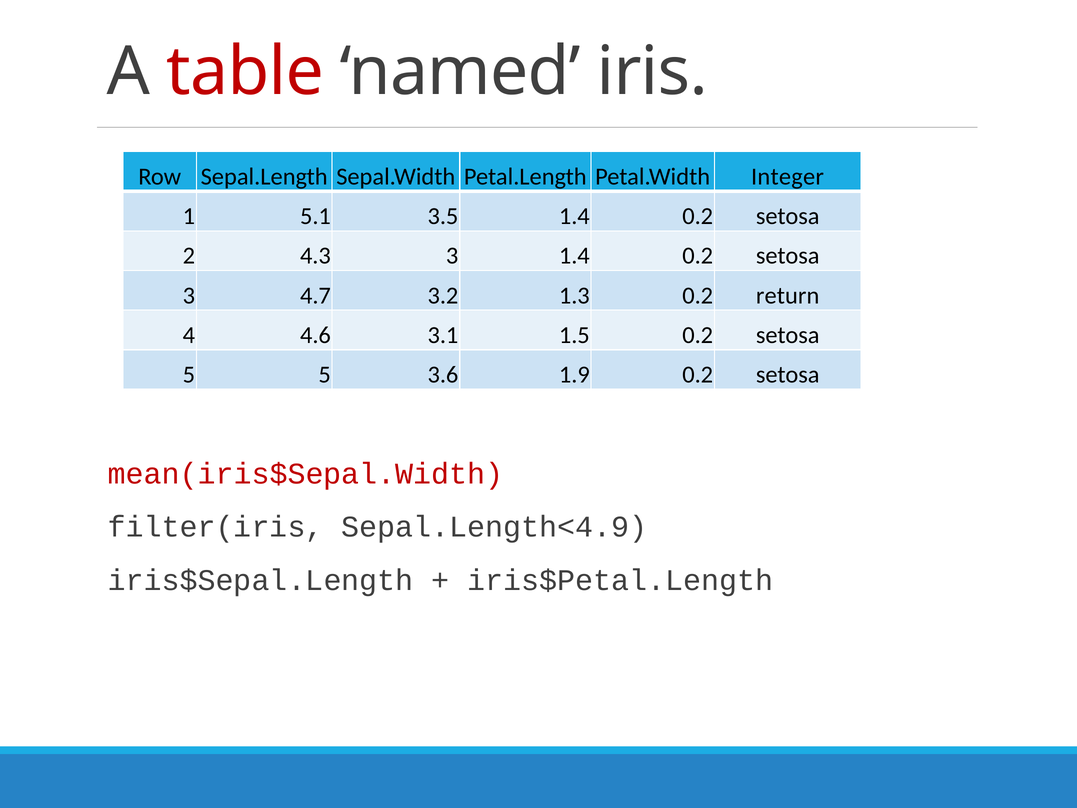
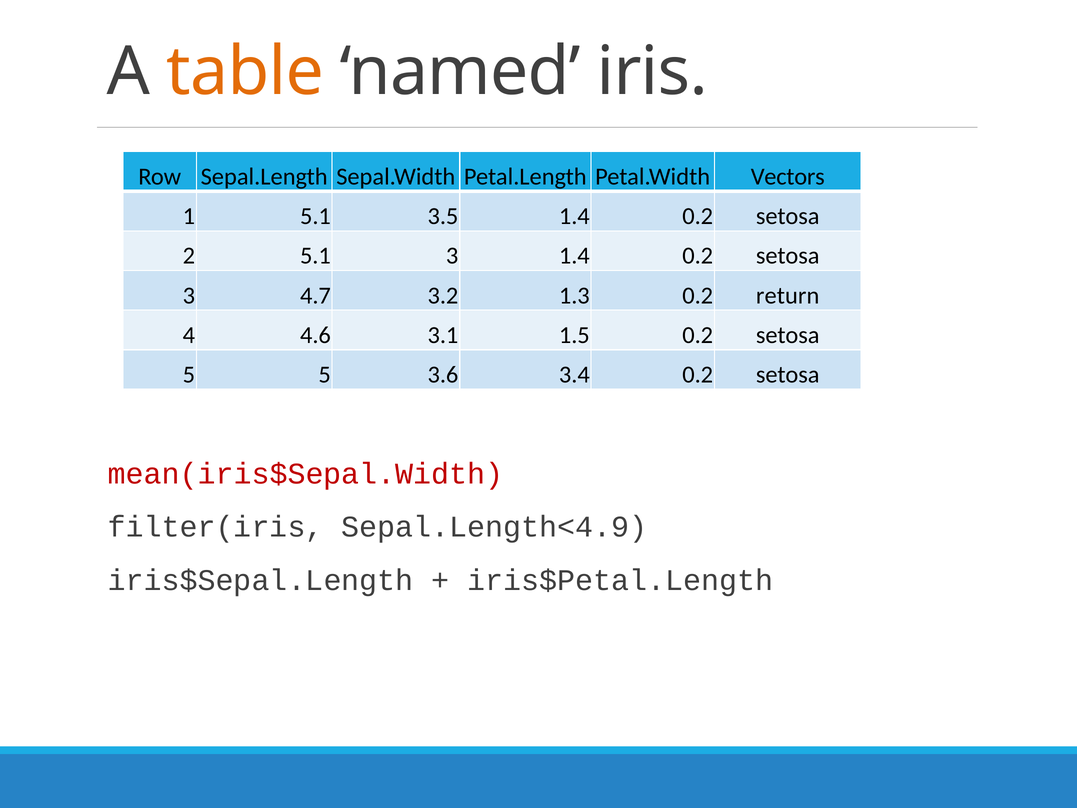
table colour: red -> orange
Integer: Integer -> Vectors
2 4.3: 4.3 -> 5.1
1.9: 1.9 -> 3.4
